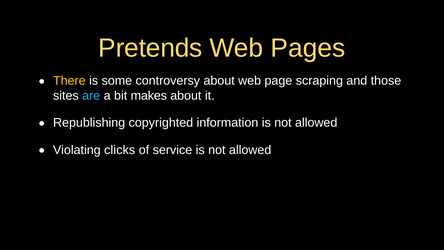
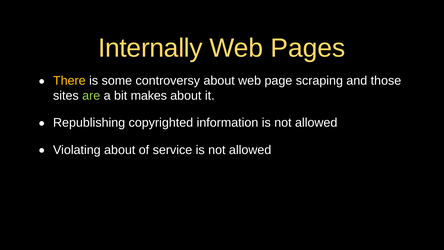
Pretends: Pretends -> Internally
are colour: light blue -> light green
Violating clicks: clicks -> about
